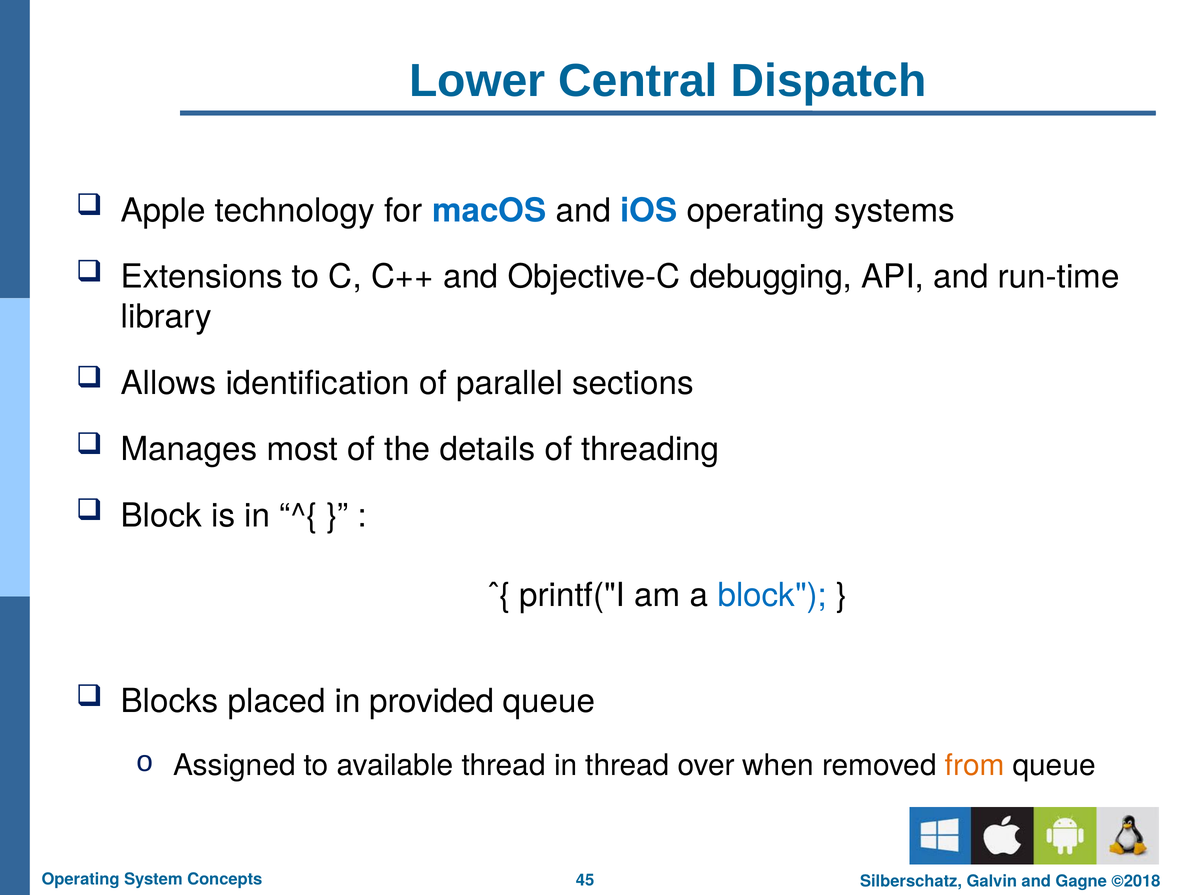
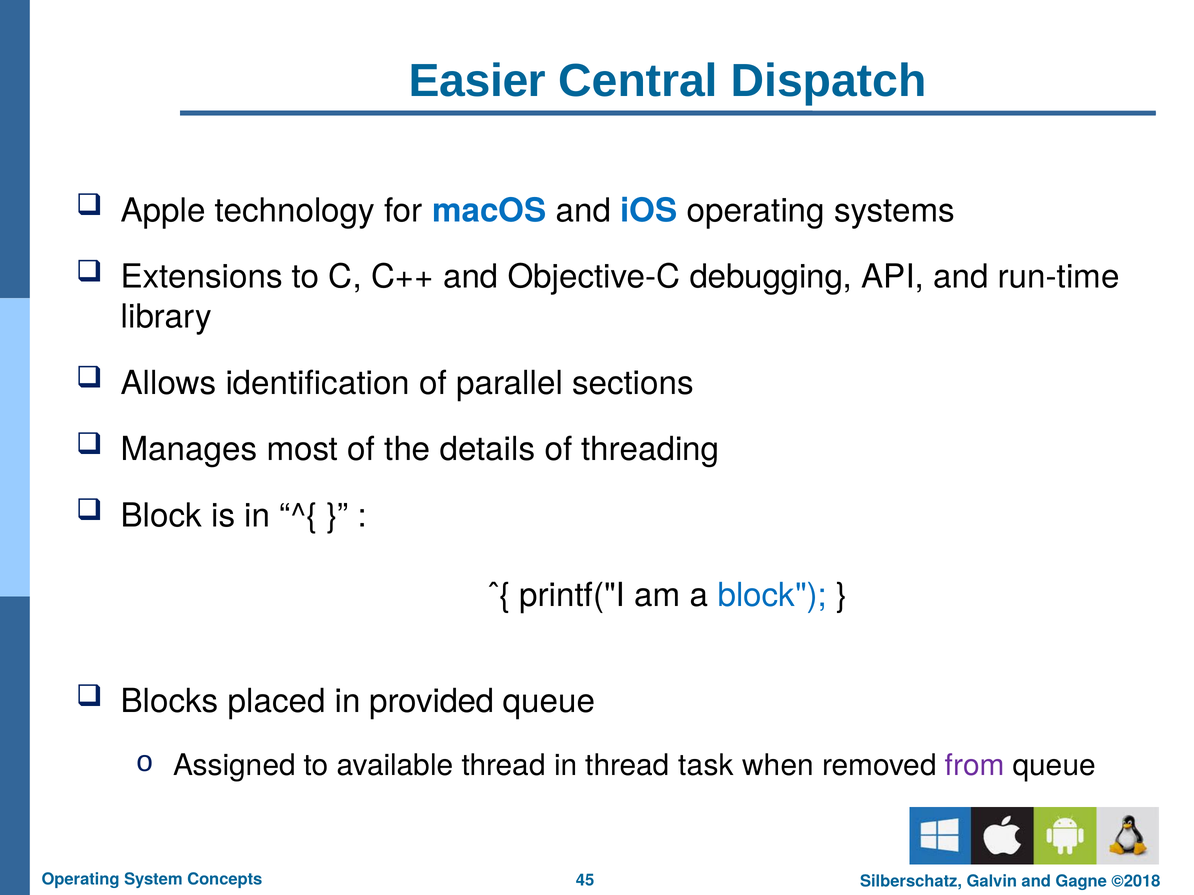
Lower: Lower -> Easier
over: over -> task
from colour: orange -> purple
